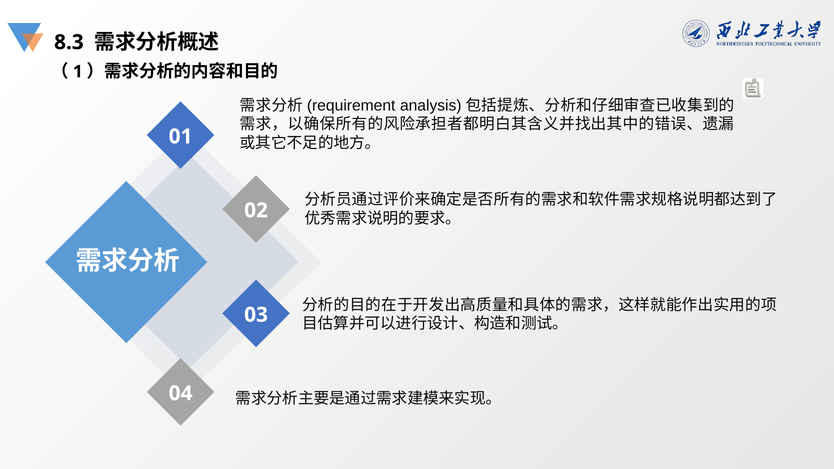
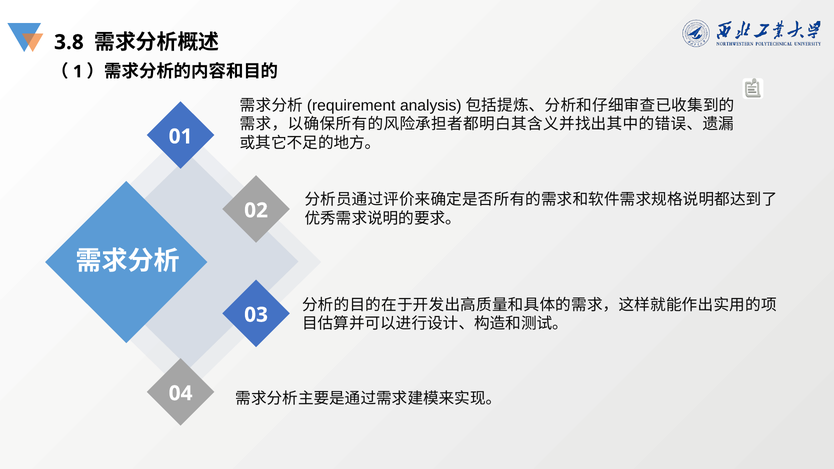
8.3: 8.3 -> 3.8
